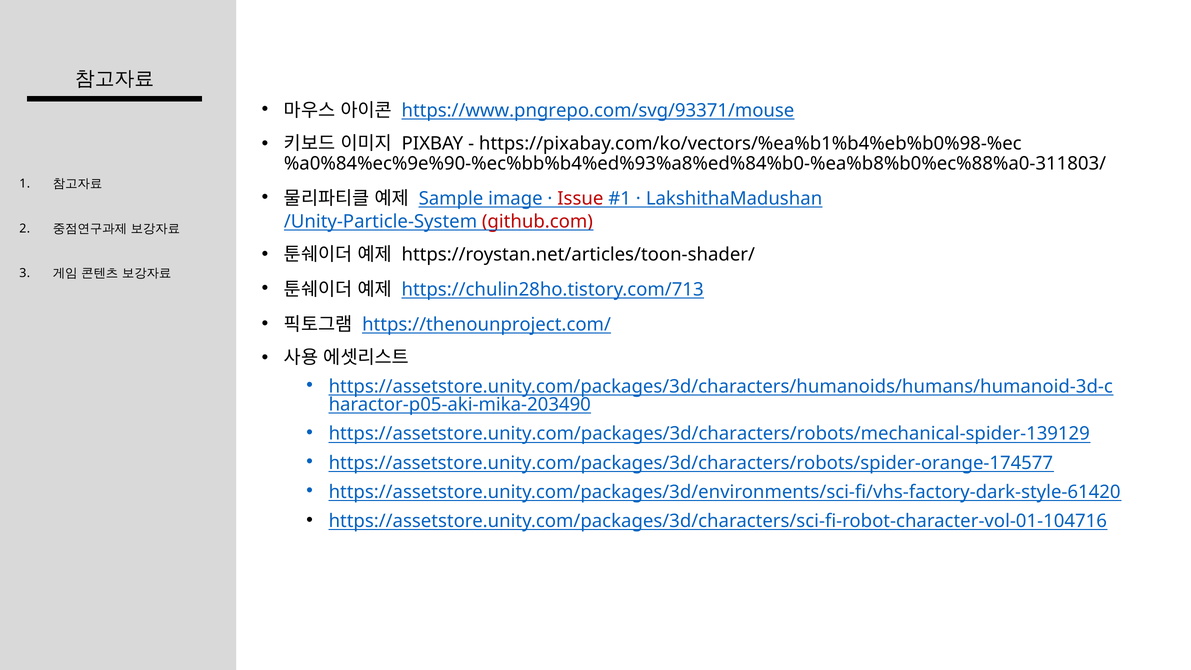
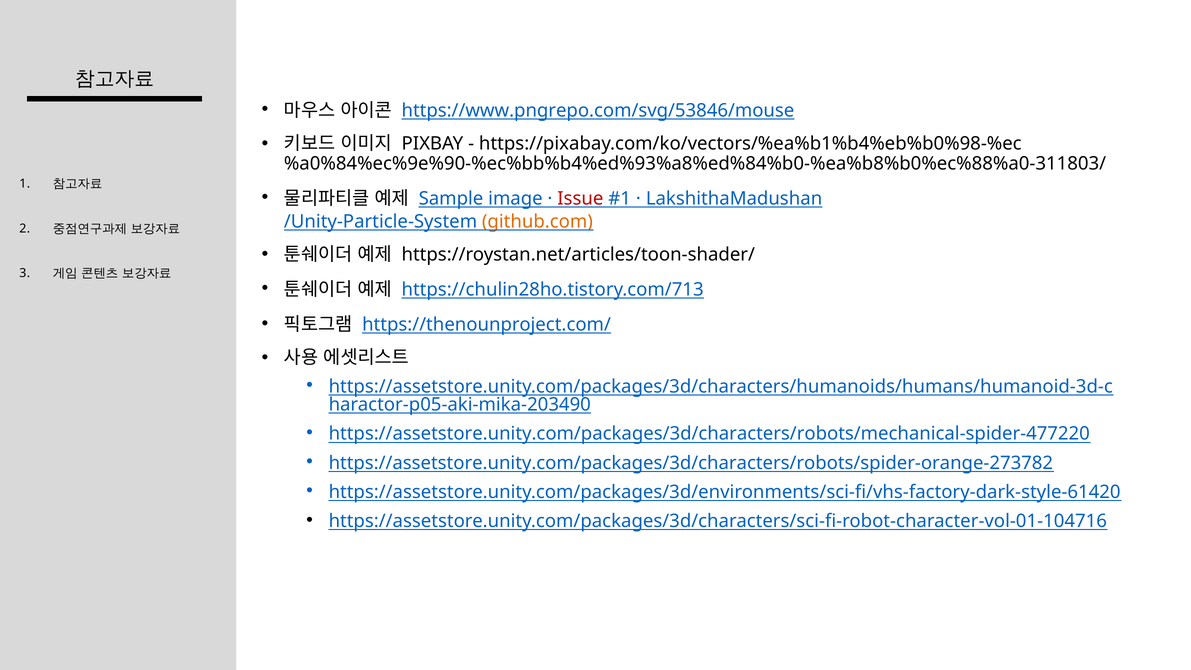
https://www.pngrepo.com/svg/93371/mouse: https://www.pngrepo.com/svg/93371/mouse -> https://www.pngrepo.com/svg/53846/mouse
github.com colour: red -> orange
https://assetstore.unity.com/packages/3d/characters/robots/mechanical-spider-139129: https://assetstore.unity.com/packages/3d/characters/robots/mechanical-spider-139129 -> https://assetstore.unity.com/packages/3d/characters/robots/mechanical-spider-477220
https://assetstore.unity.com/packages/3d/characters/robots/spider-orange-174577: https://assetstore.unity.com/packages/3d/characters/robots/spider-orange-174577 -> https://assetstore.unity.com/packages/3d/characters/robots/spider-orange-273782
